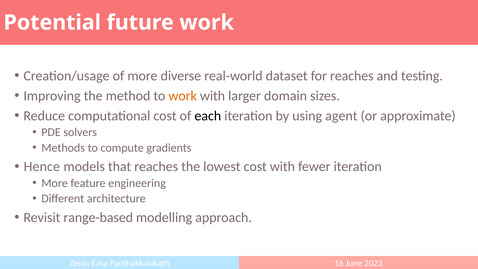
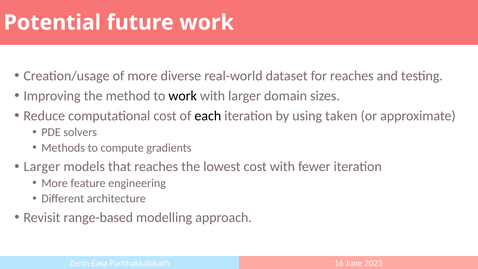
work at (183, 96) colour: orange -> black
agent: agent -> taken
Hence at (42, 167): Hence -> Larger
